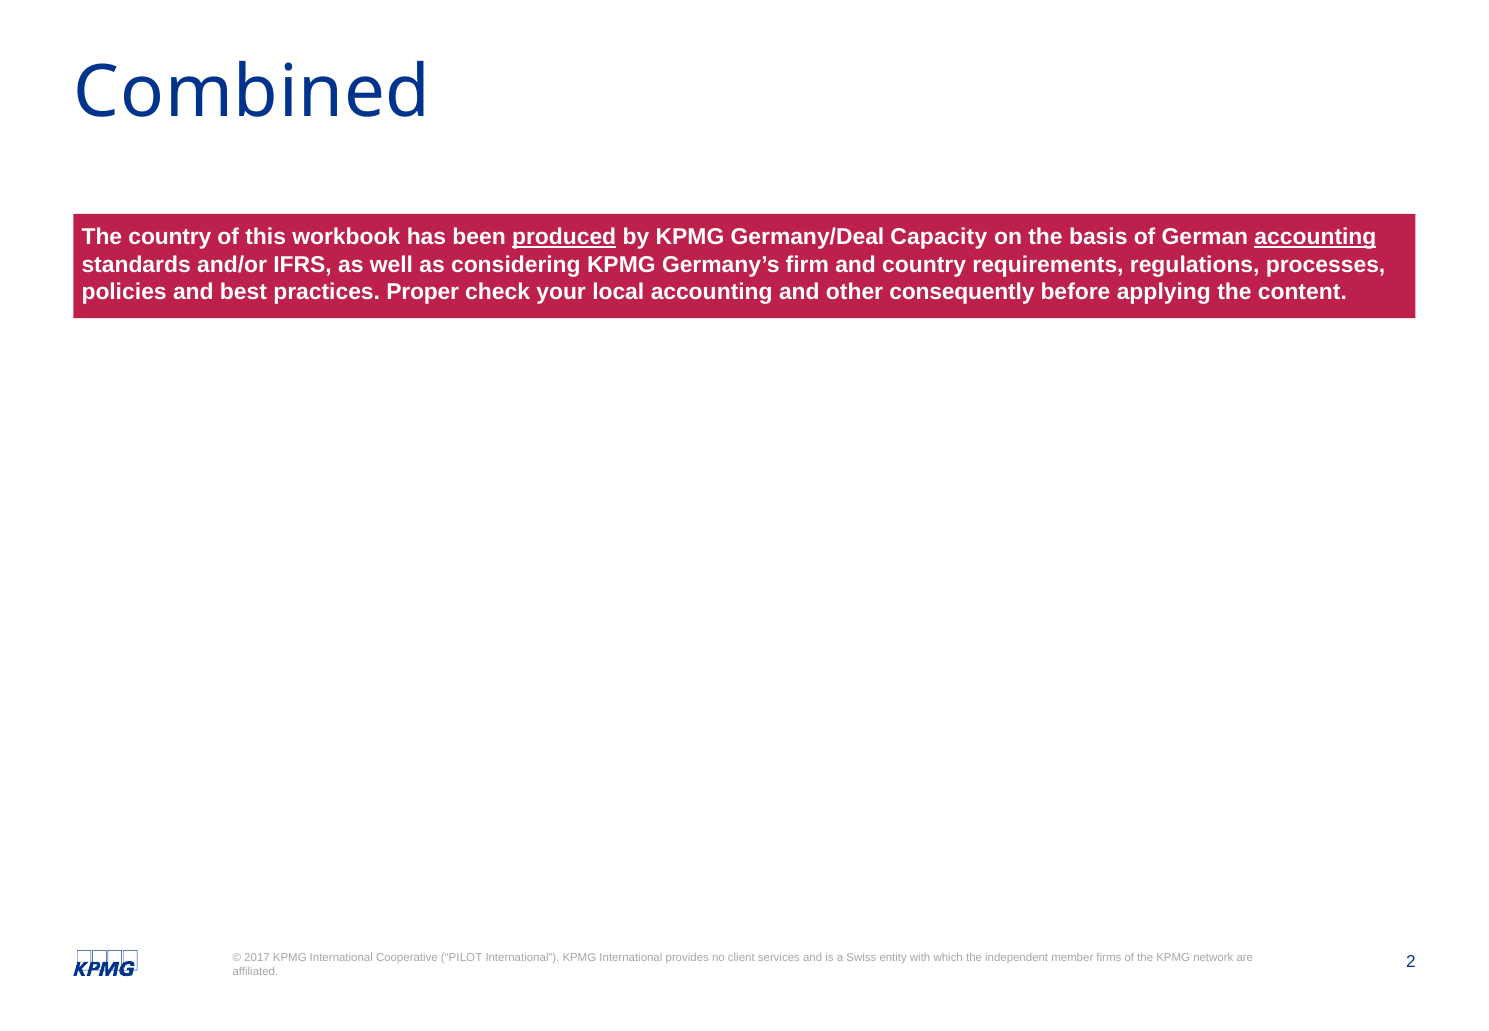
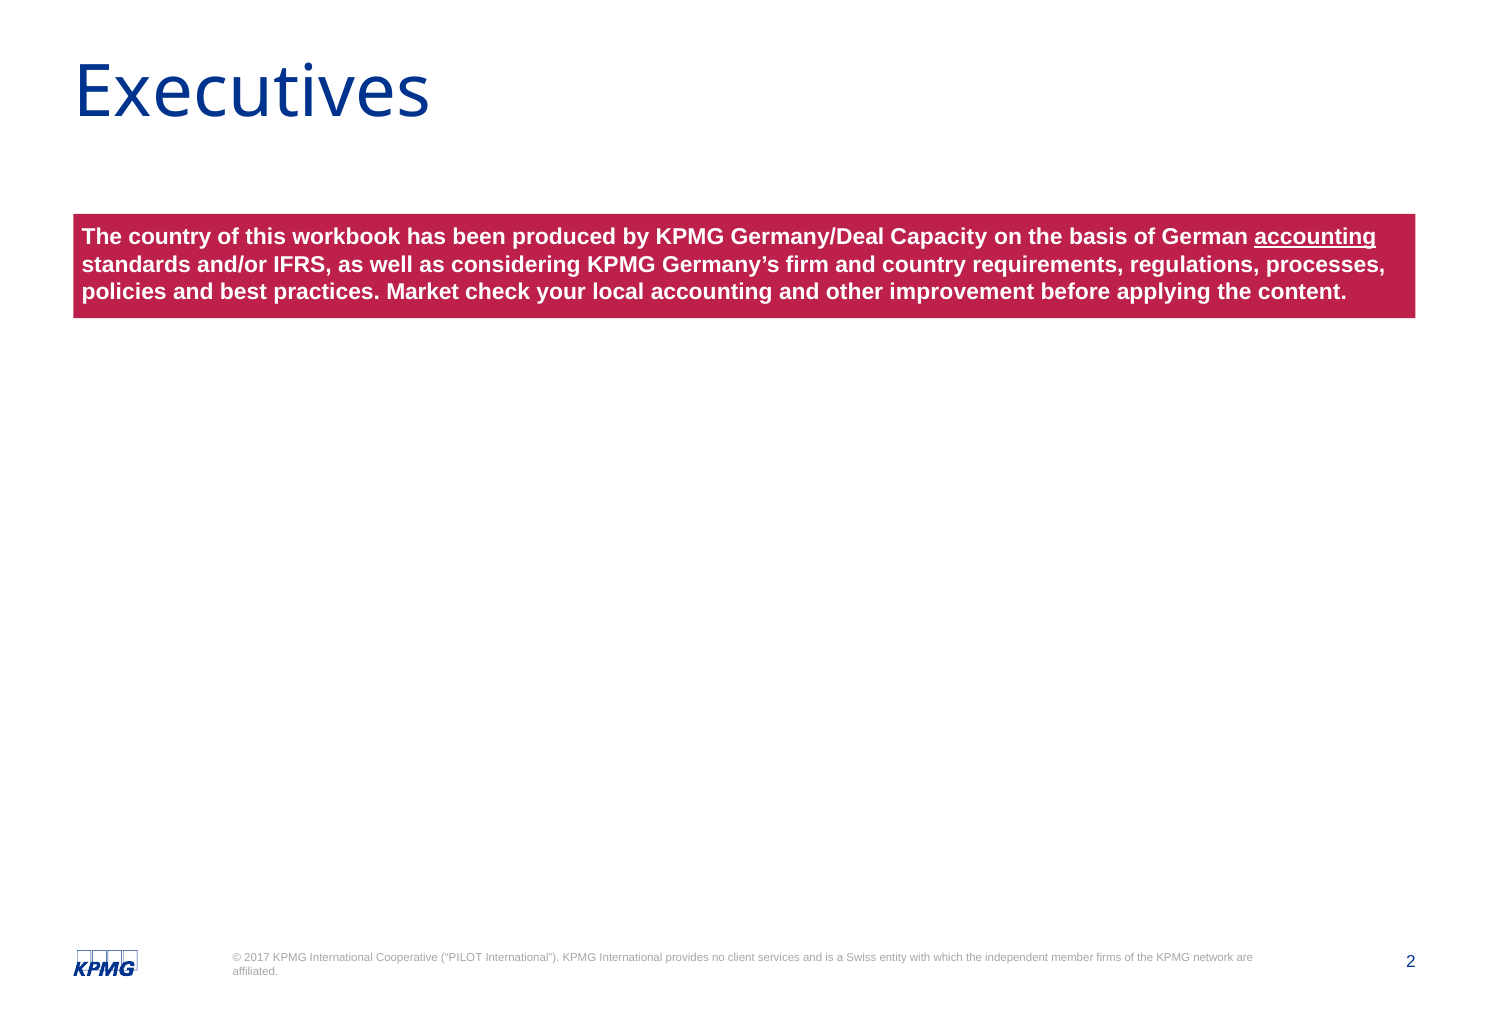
Combined: Combined -> Executives
produced underline: present -> none
Proper: Proper -> Market
consequently: consequently -> improvement
